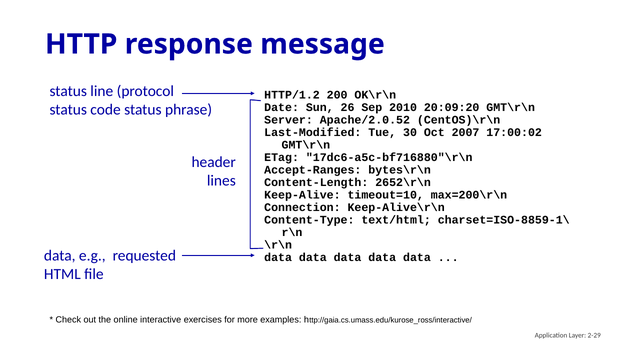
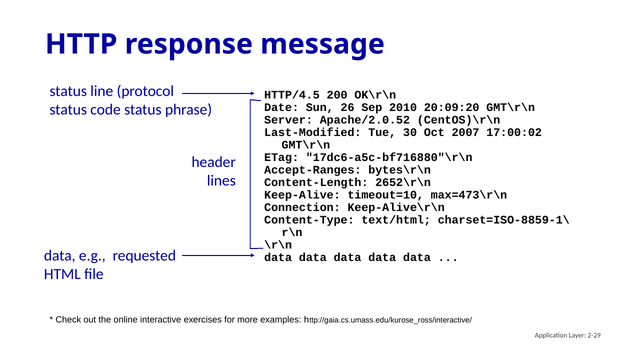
HTTP/1.2: HTTP/1.2 -> HTTP/4.5
max=200\r\n: max=200\r\n -> max=473\r\n
